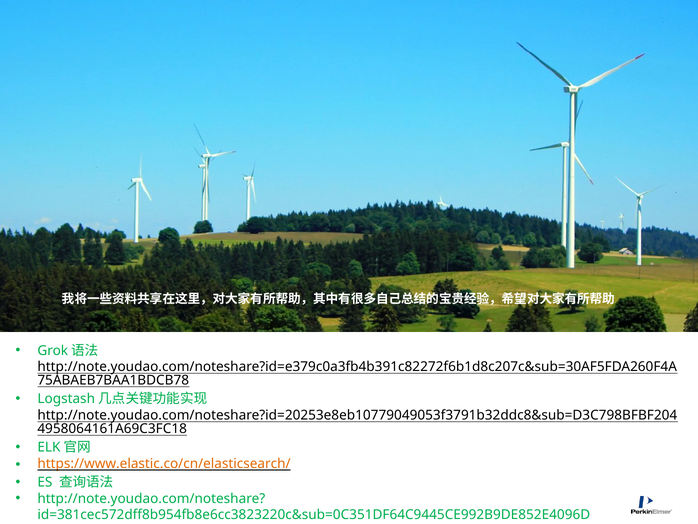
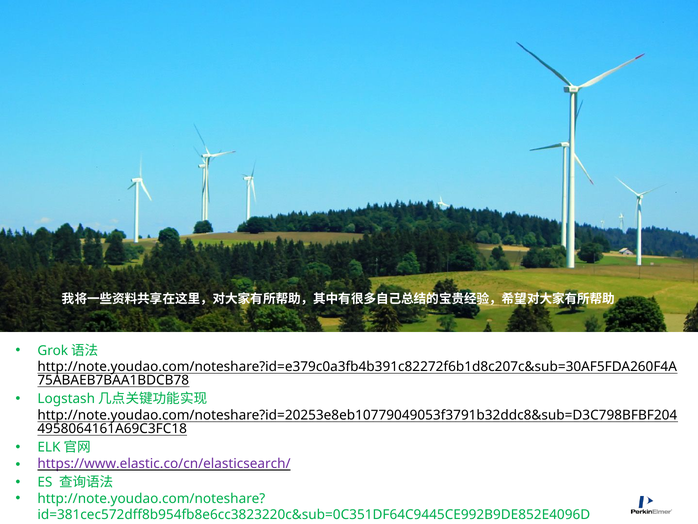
https://www.elastic.co/cn/elasticsearch/ colour: orange -> purple
